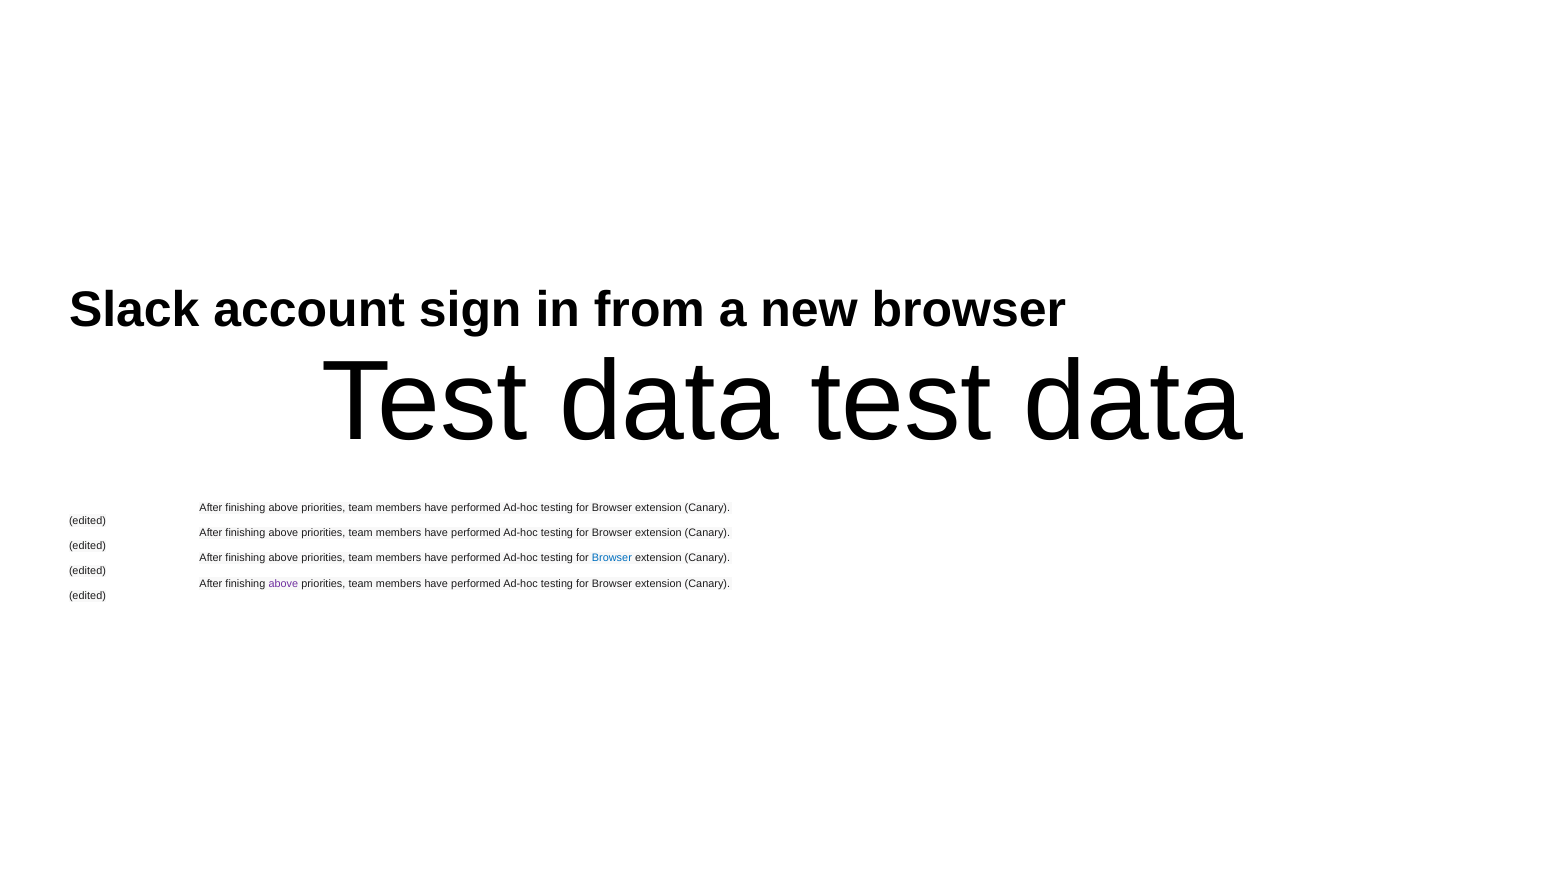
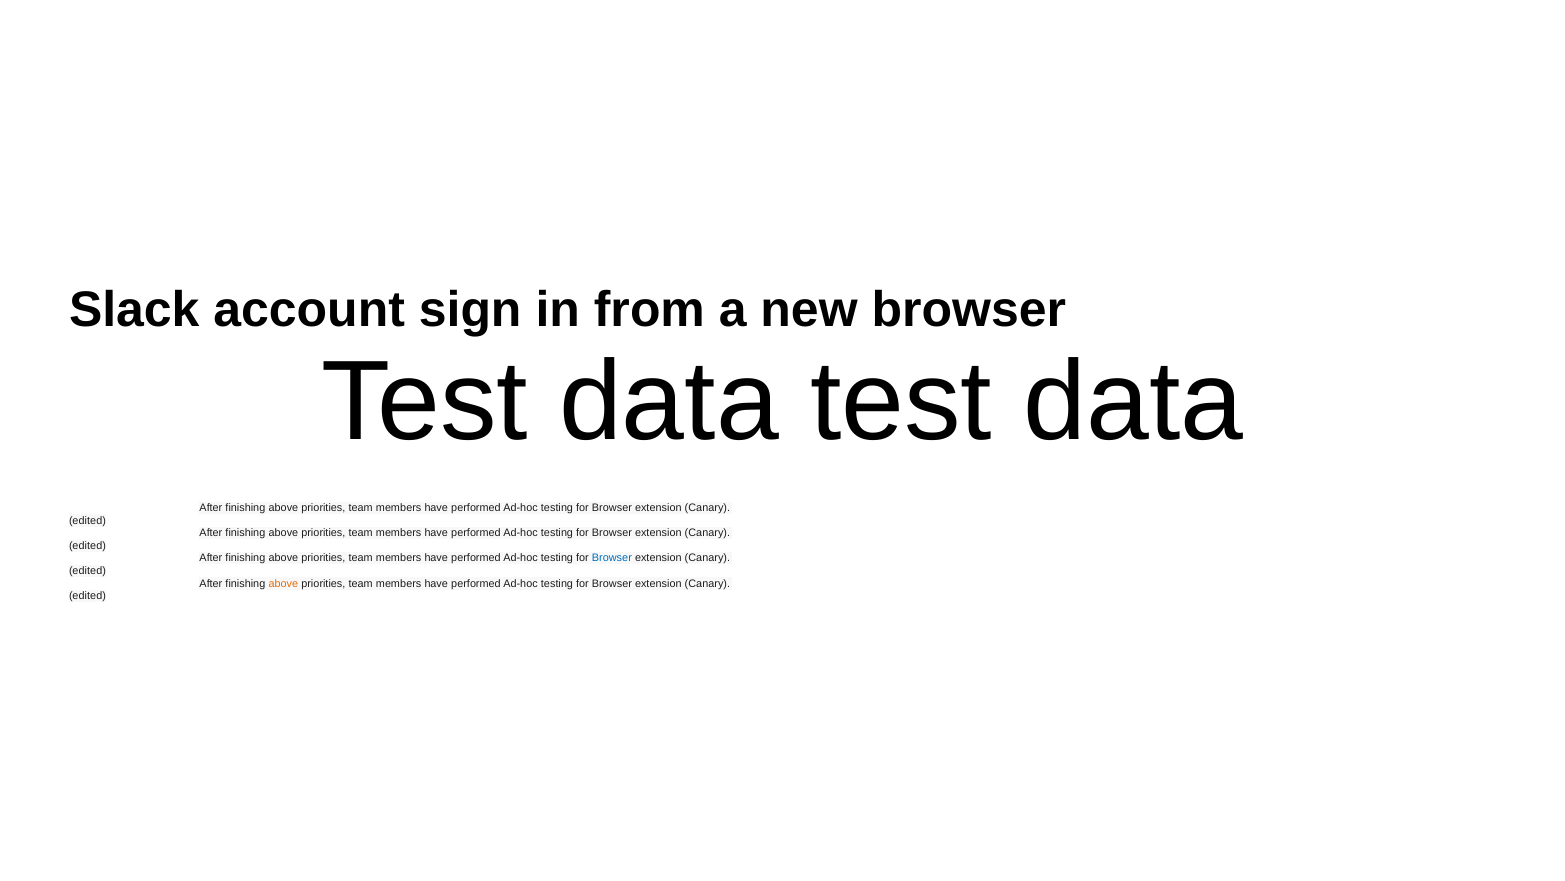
above at (283, 583) colour: purple -> orange
